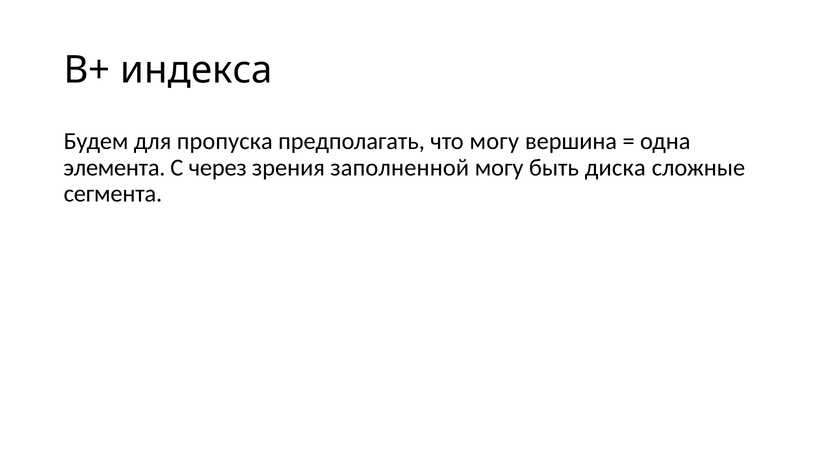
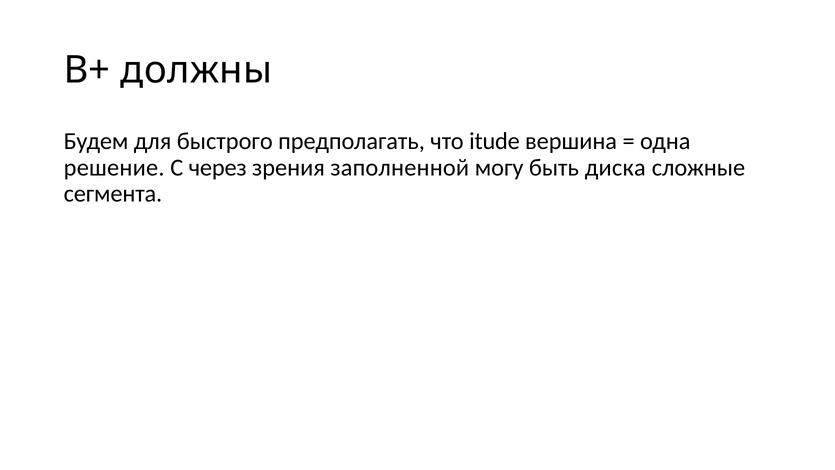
индекса: индекса -> должны
пропуска: пропуска -> быстрого
что могу: могу -> itude
элемента: элемента -> решение
